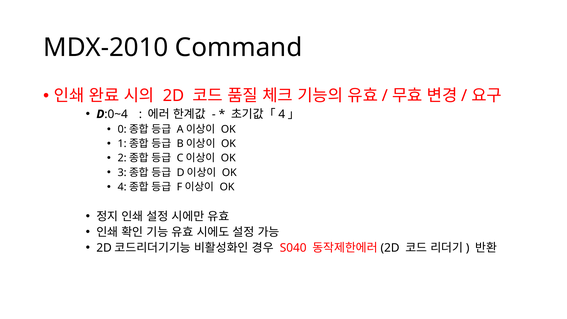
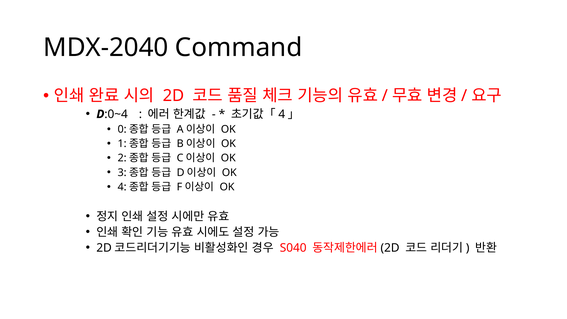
MDX-2010: MDX-2010 -> MDX-2040
